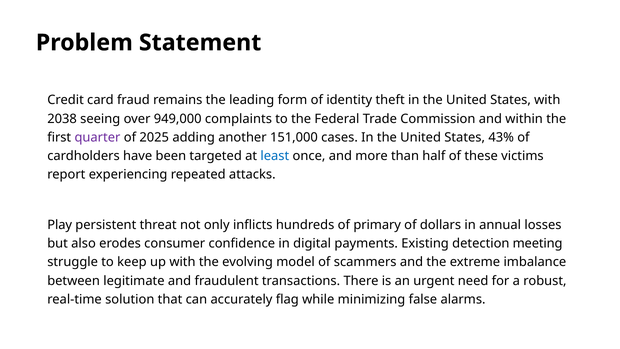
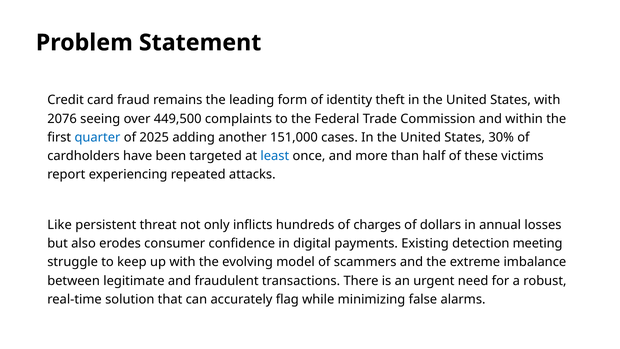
2038: 2038 -> 2076
949,000: 949,000 -> 449,500
quarter colour: purple -> blue
43%: 43% -> 30%
Play: Play -> Like
primary: primary -> charges
